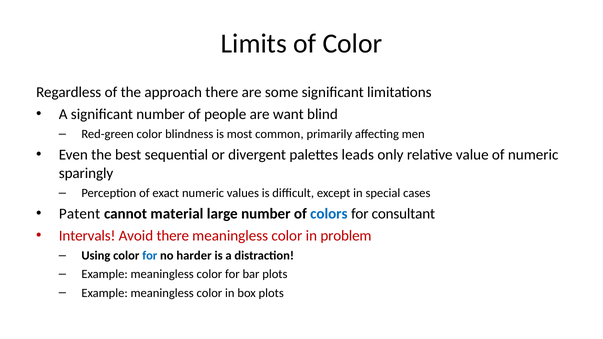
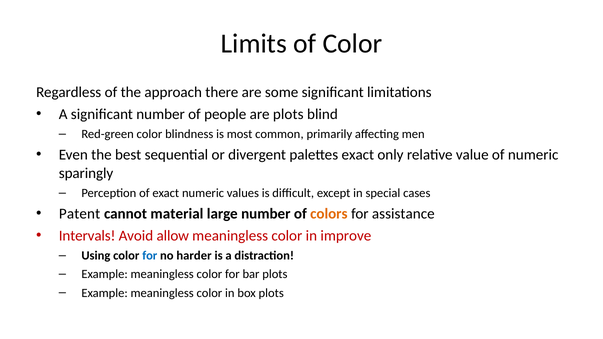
are want: want -> plots
palettes leads: leads -> exact
colors colour: blue -> orange
consultant: consultant -> assistance
Avoid there: there -> allow
problem: problem -> improve
